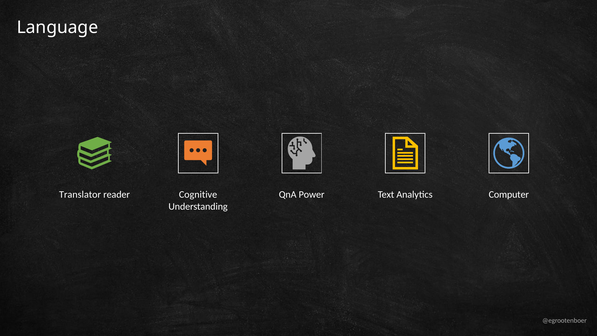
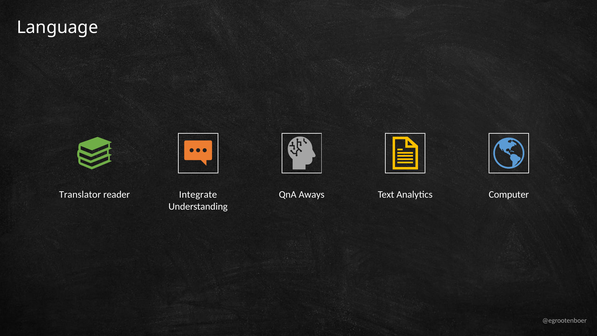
Cognitive: Cognitive -> Integrate
Power: Power -> Aways
